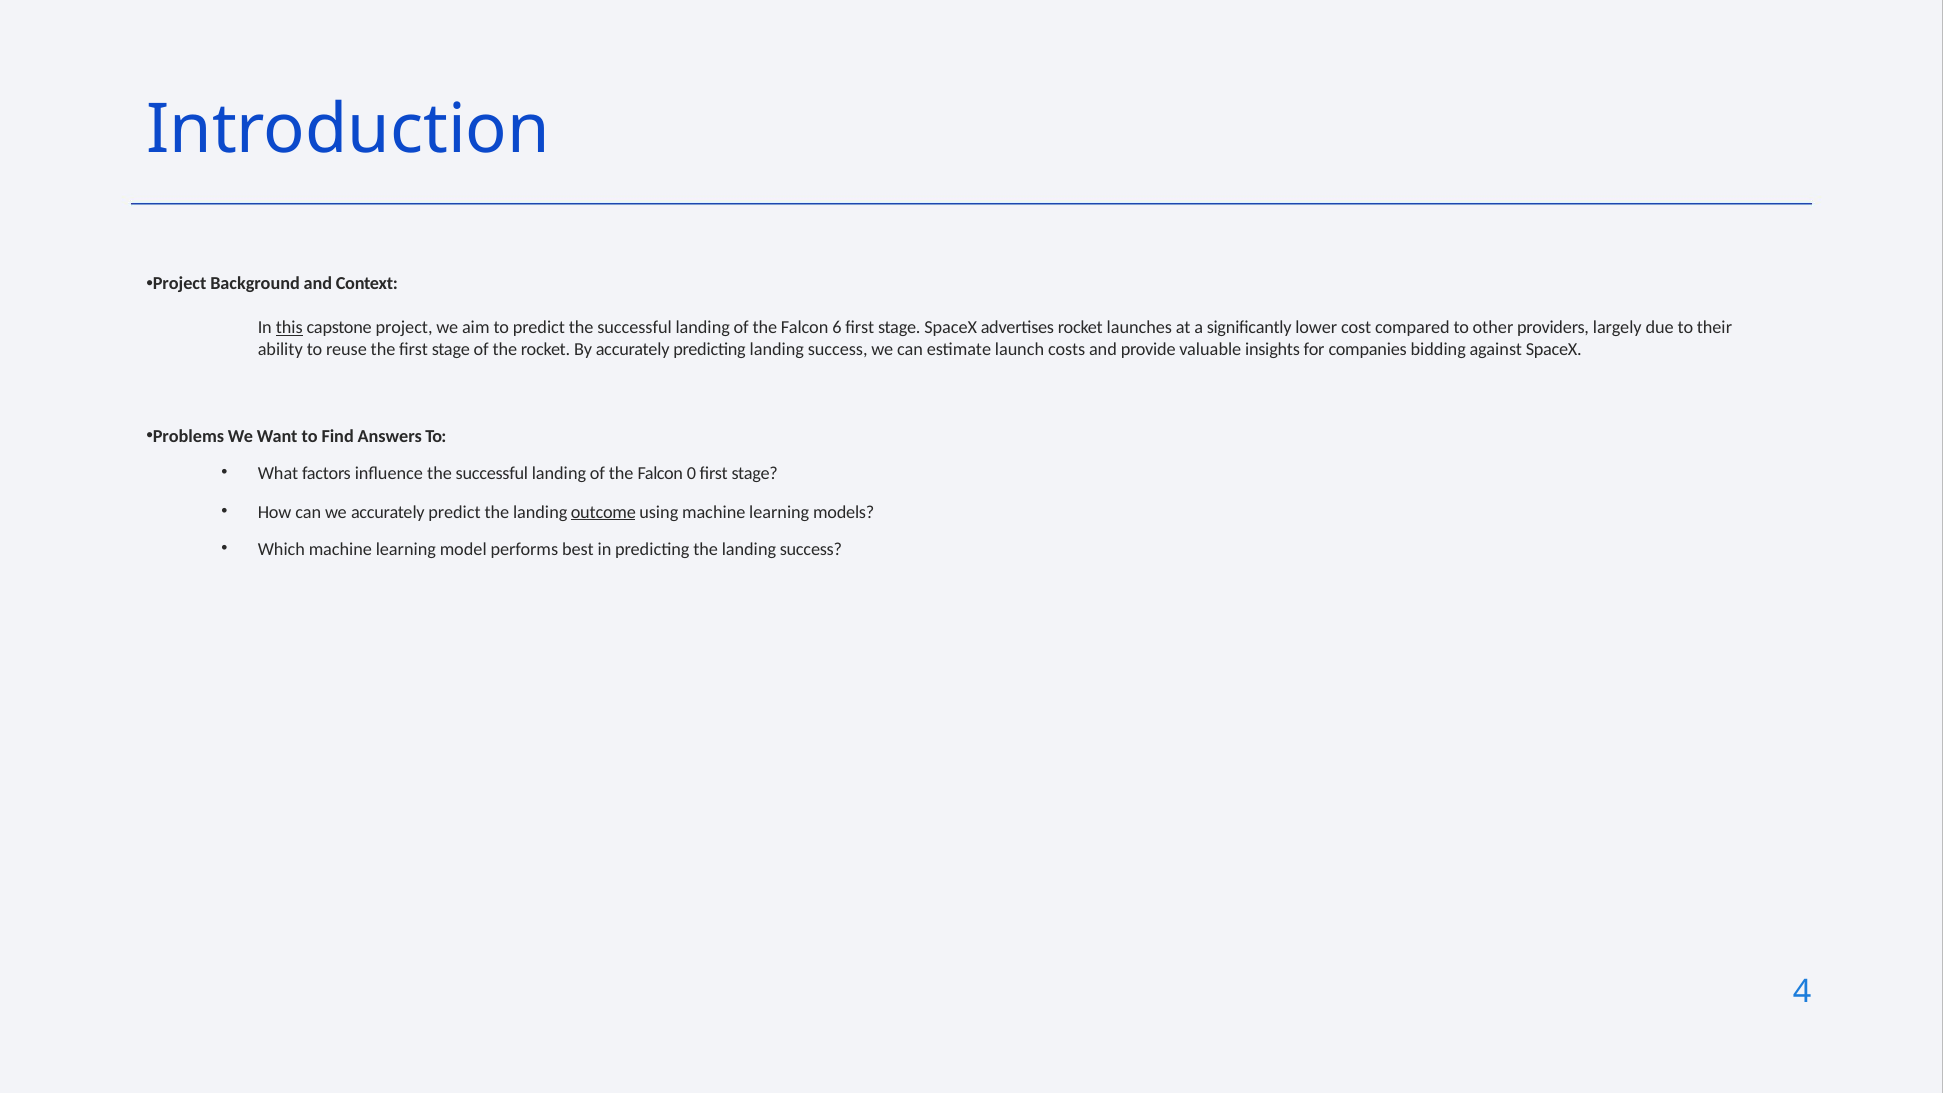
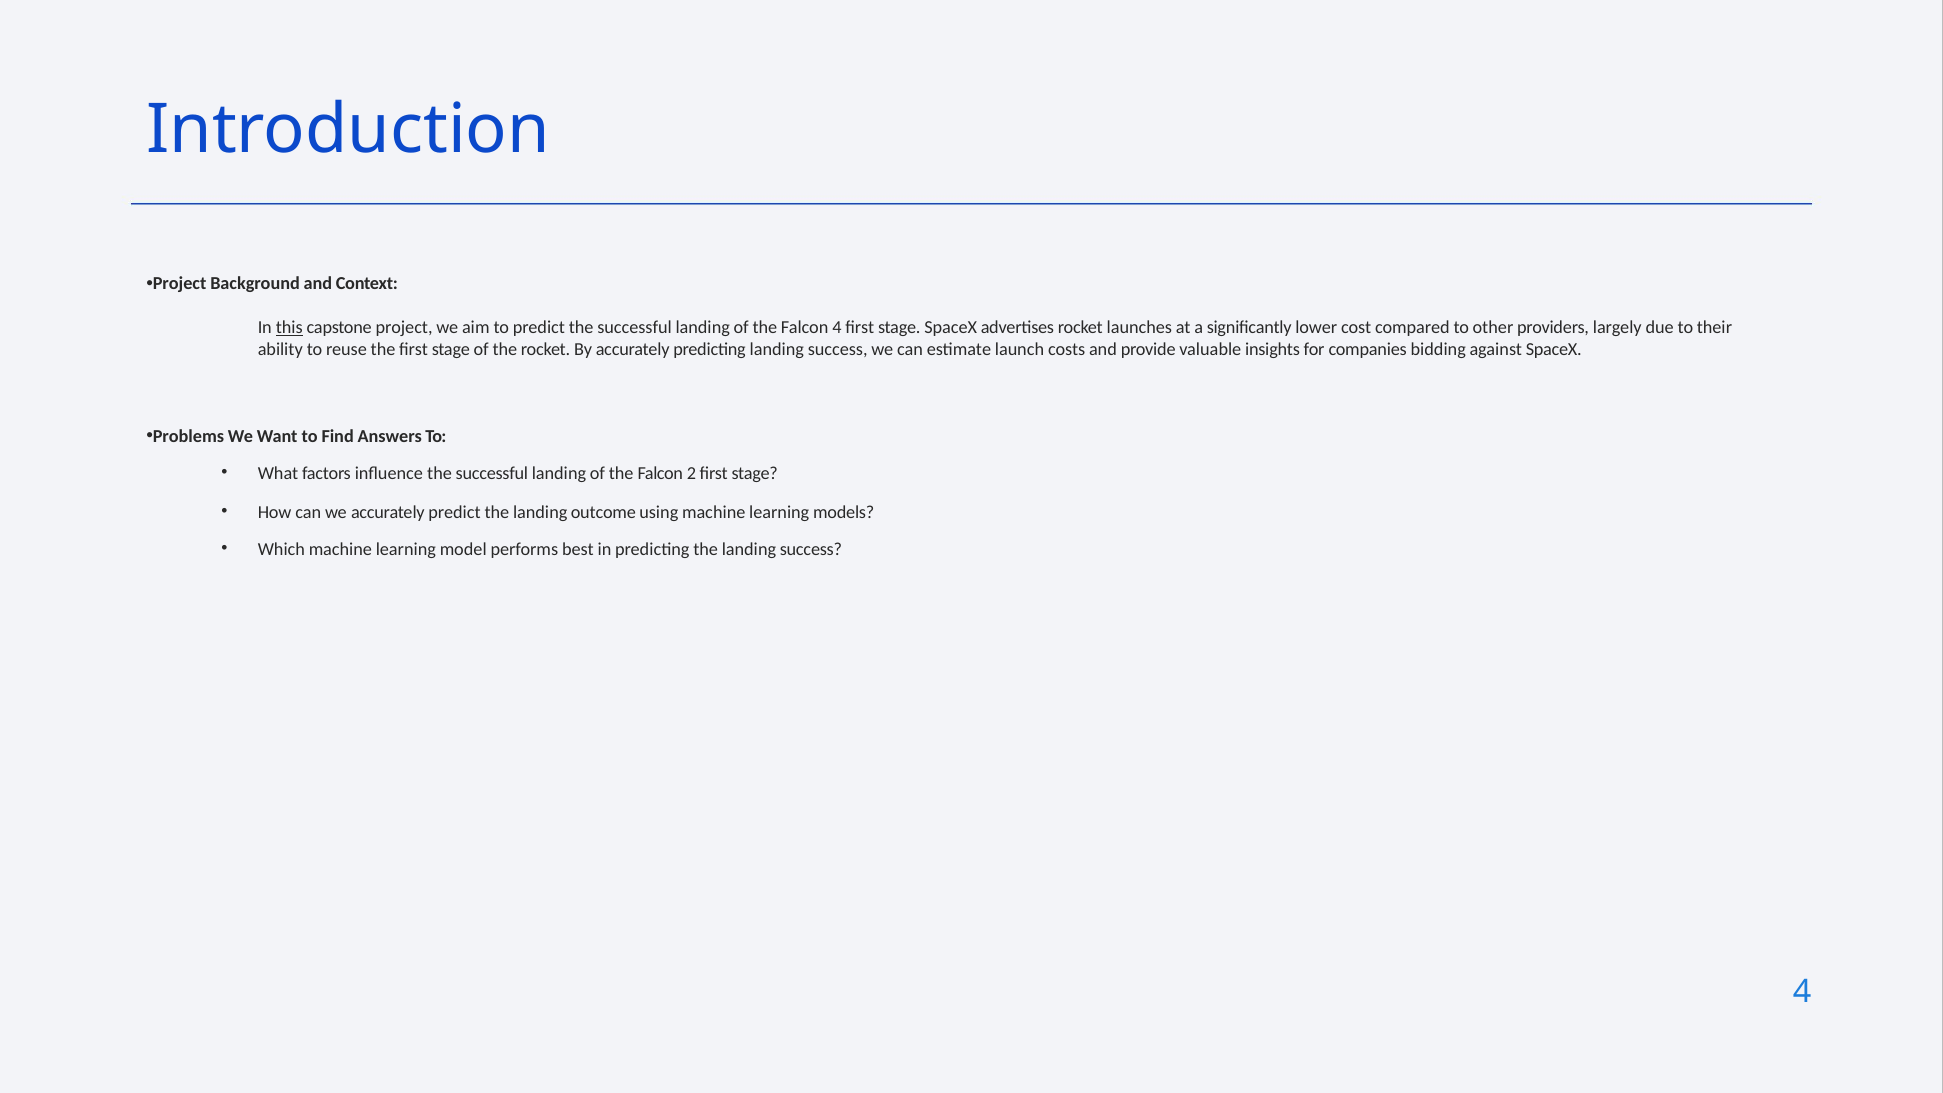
Falcon 6: 6 -> 4
0: 0 -> 2
outcome underline: present -> none
